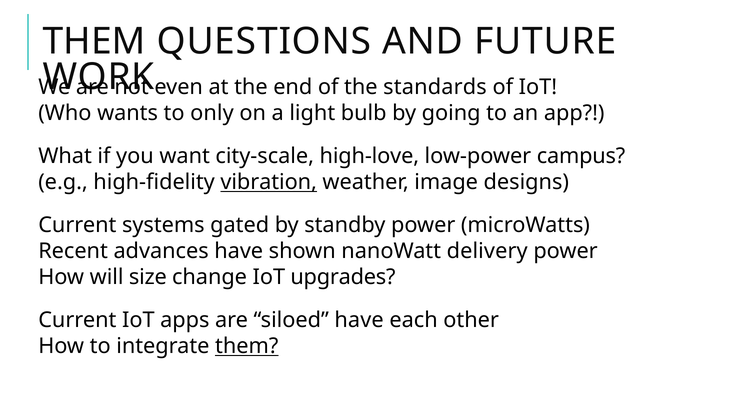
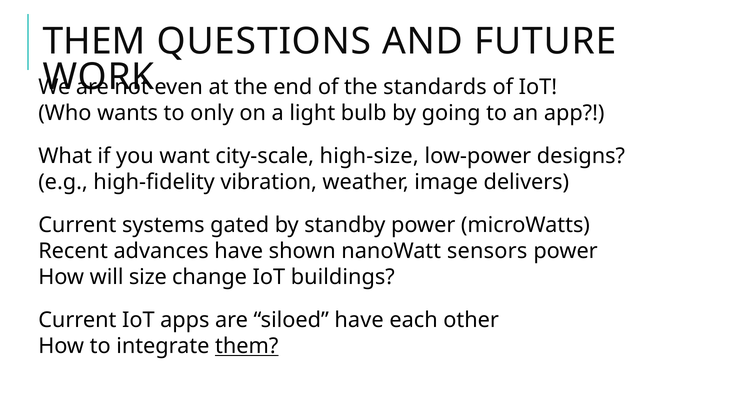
high-love: high-love -> high-size
campus: campus -> designs
vibration underline: present -> none
designs: designs -> delivers
delivery: delivery -> sensors
upgrades: upgrades -> buildings
